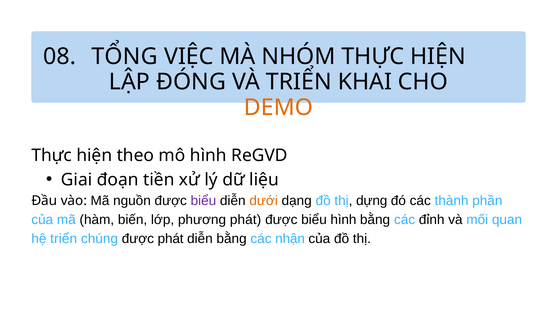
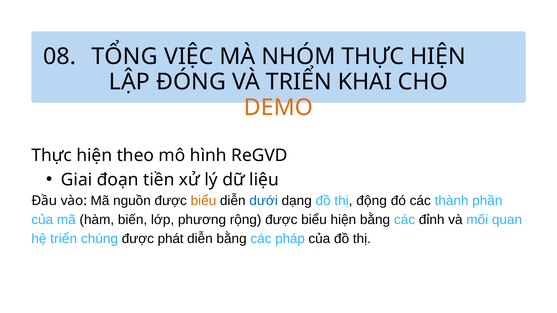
biểu at (203, 201) colour: purple -> orange
dưới colour: orange -> blue
dựng: dựng -> động
phương phát: phát -> rộng
biểu hình: hình -> hiện
nhận: nhận -> pháp
